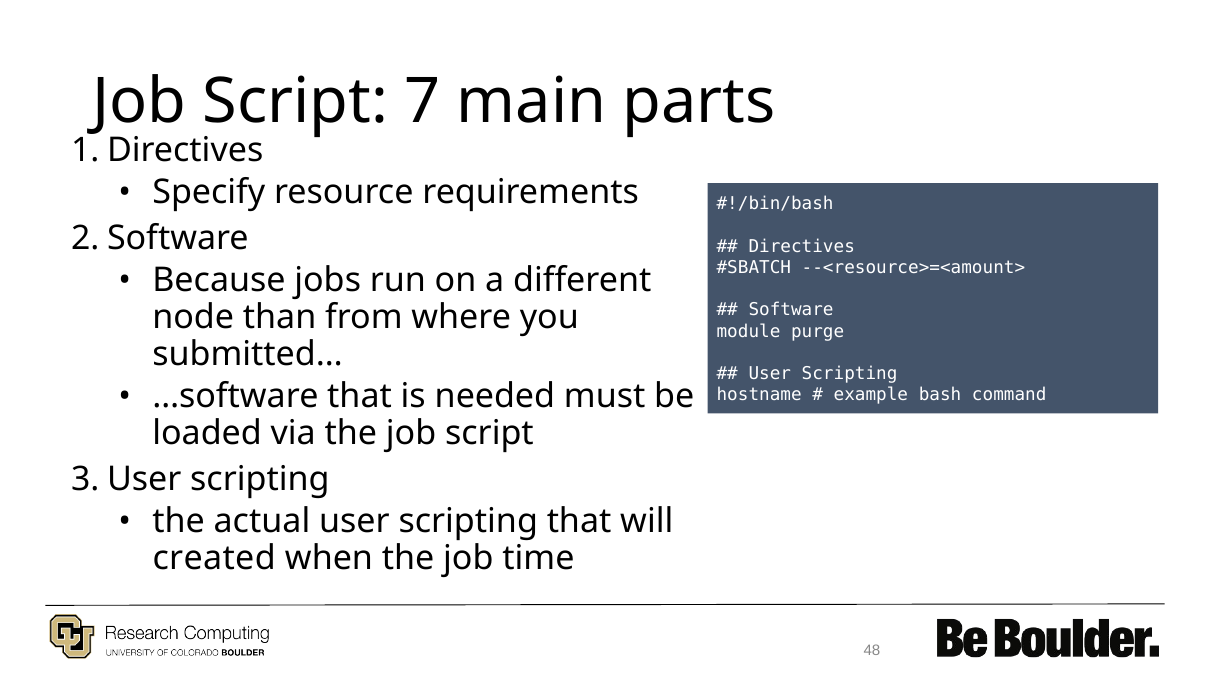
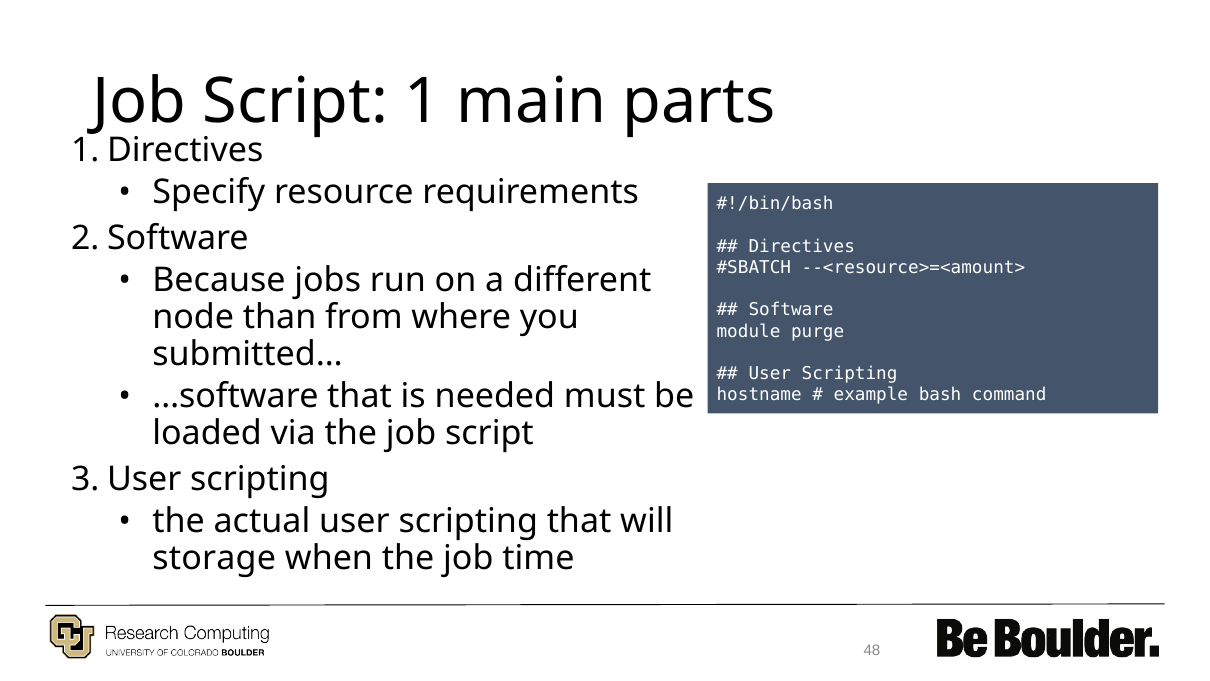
7: 7 -> 1
created: created -> storage
